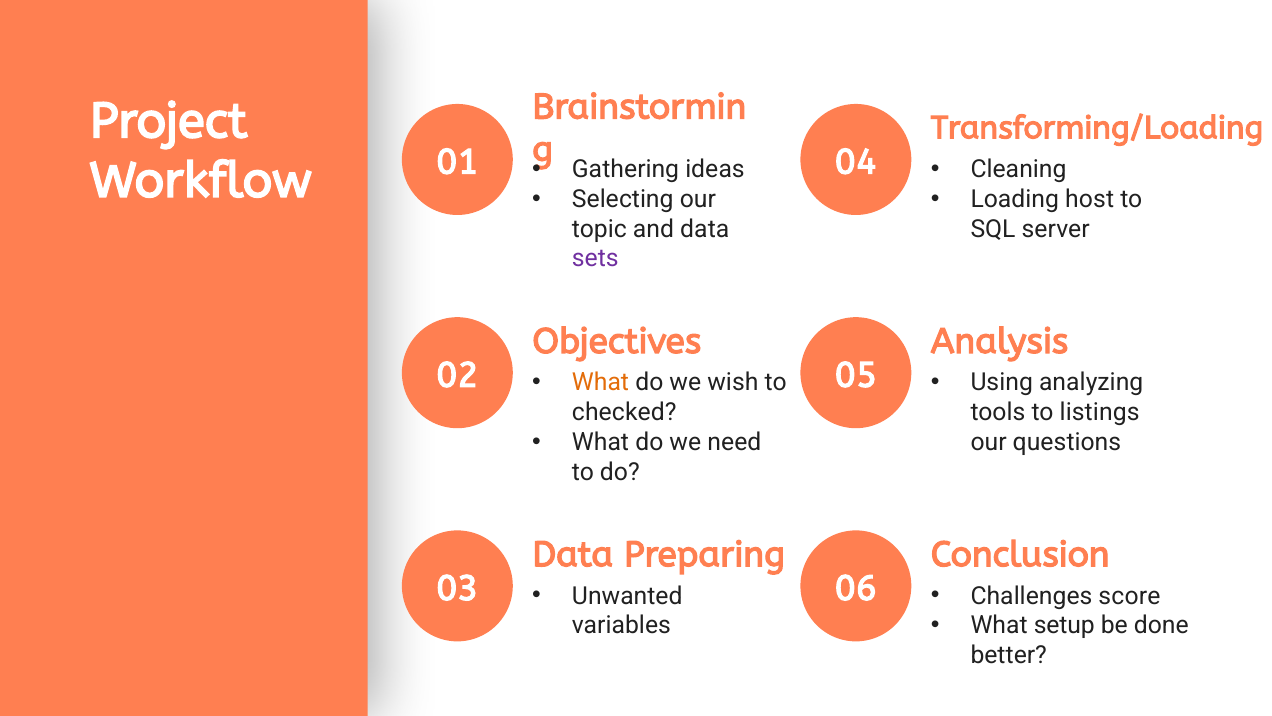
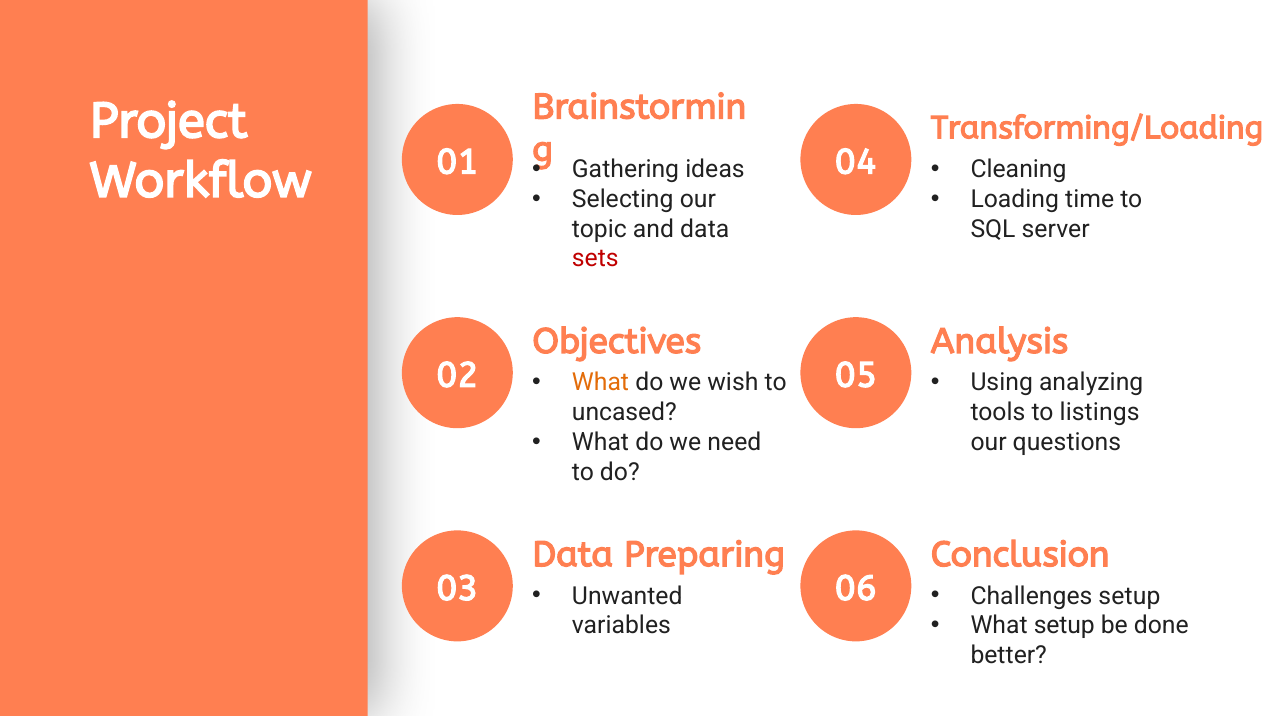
host: host -> time
sets colour: purple -> red
checked: checked -> uncased
Challenges score: score -> setup
